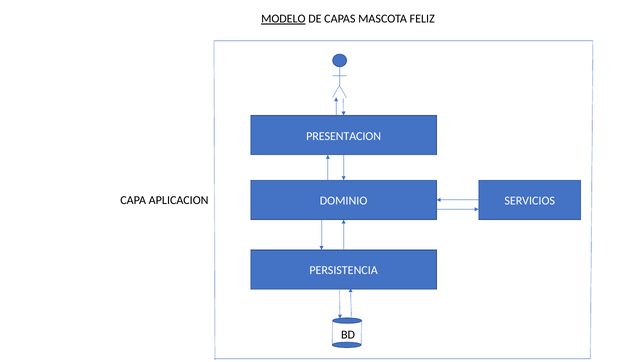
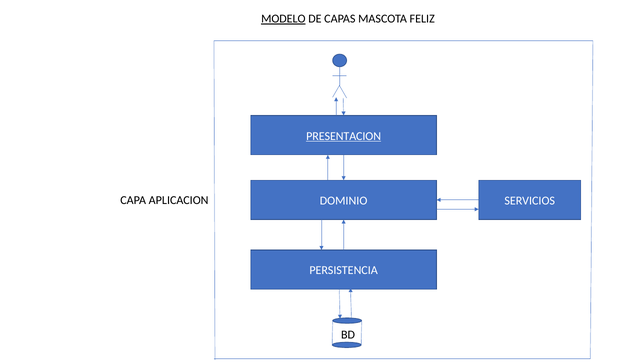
PRESENTACION underline: none -> present
